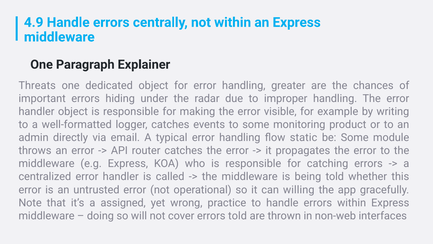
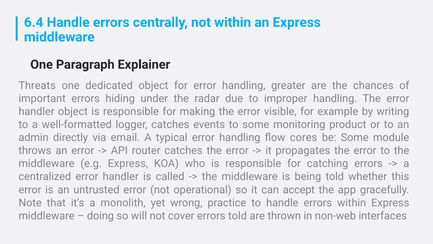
4.9: 4.9 -> 6.4
static: static -> cores
willing: willing -> accept
assigned: assigned -> monolith
